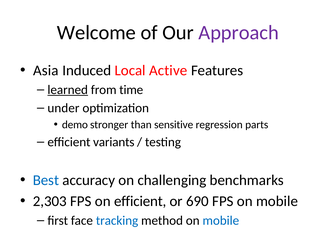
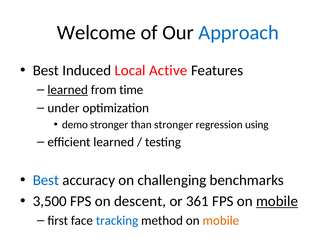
Approach colour: purple -> blue
Asia at (46, 70): Asia -> Best
than sensitive: sensitive -> stronger
parts: parts -> using
efficient variants: variants -> learned
2,303: 2,303 -> 3,500
on efficient: efficient -> descent
690: 690 -> 361
mobile at (277, 201) underline: none -> present
mobile at (221, 221) colour: blue -> orange
